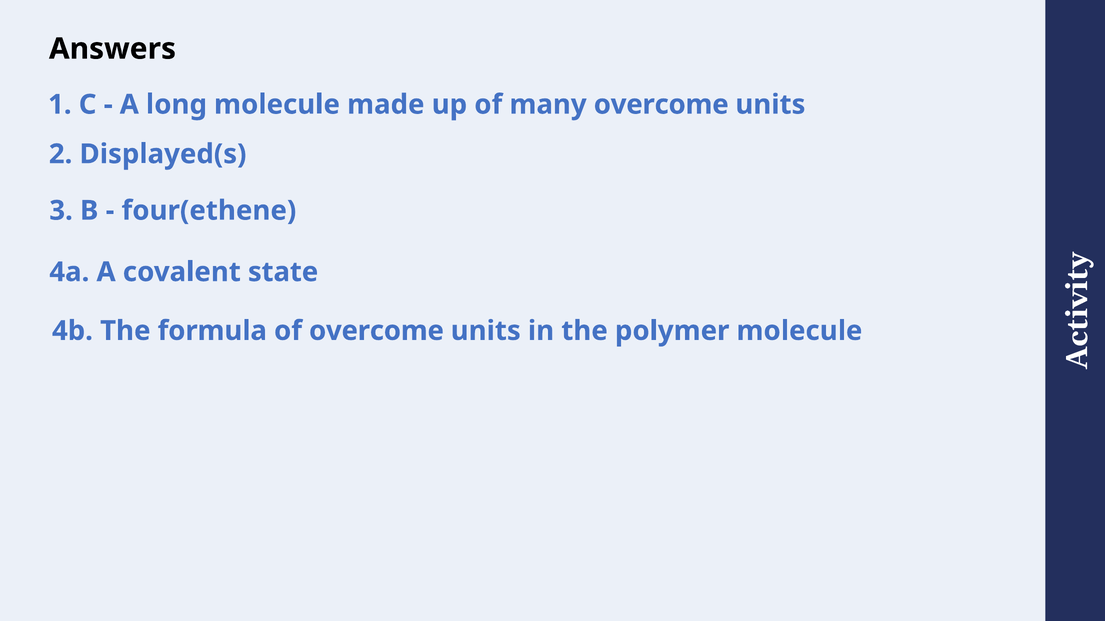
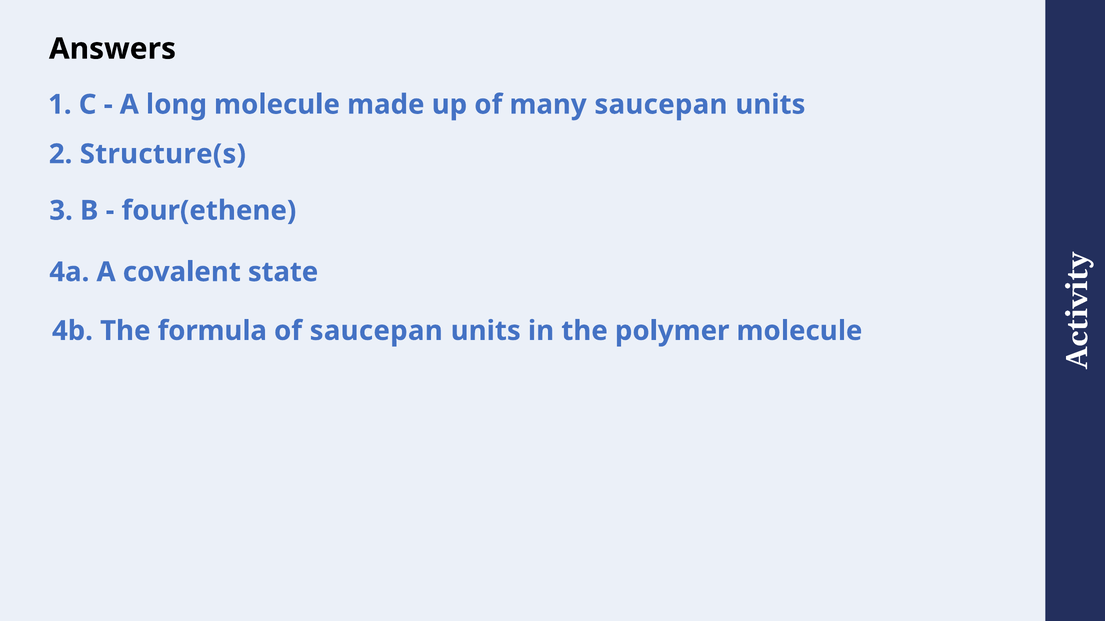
many overcome: overcome -> saucepan
Displayed(s: Displayed(s -> Structure(s
of overcome: overcome -> saucepan
